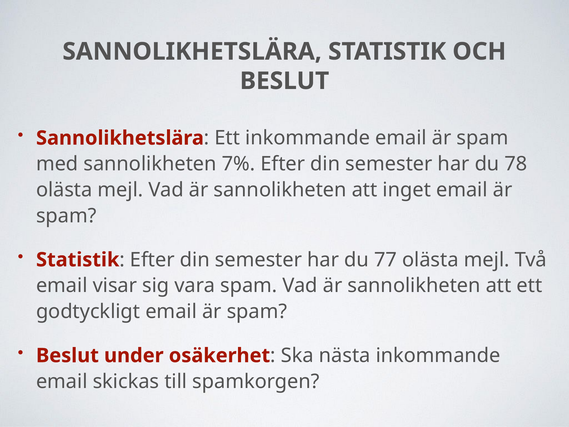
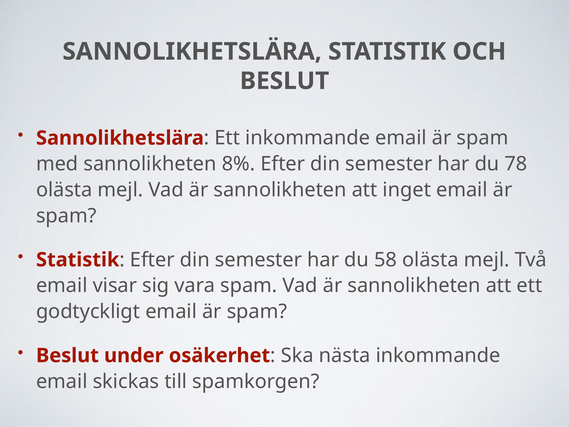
7%: 7% -> 8%
77: 77 -> 58
